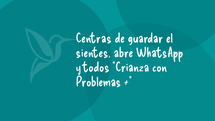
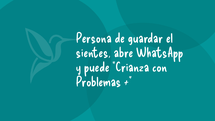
Centras: Centras -> Persona
todos: todos -> puede
